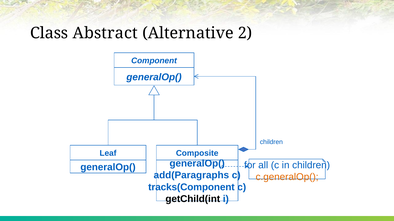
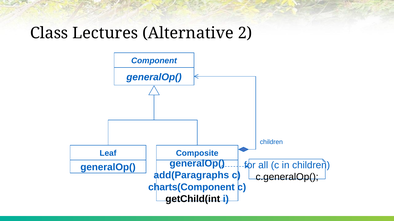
Abstract: Abstract -> Lectures
c.generalOp( colour: orange -> black
tracks(Component: tracks(Component -> charts(Component
